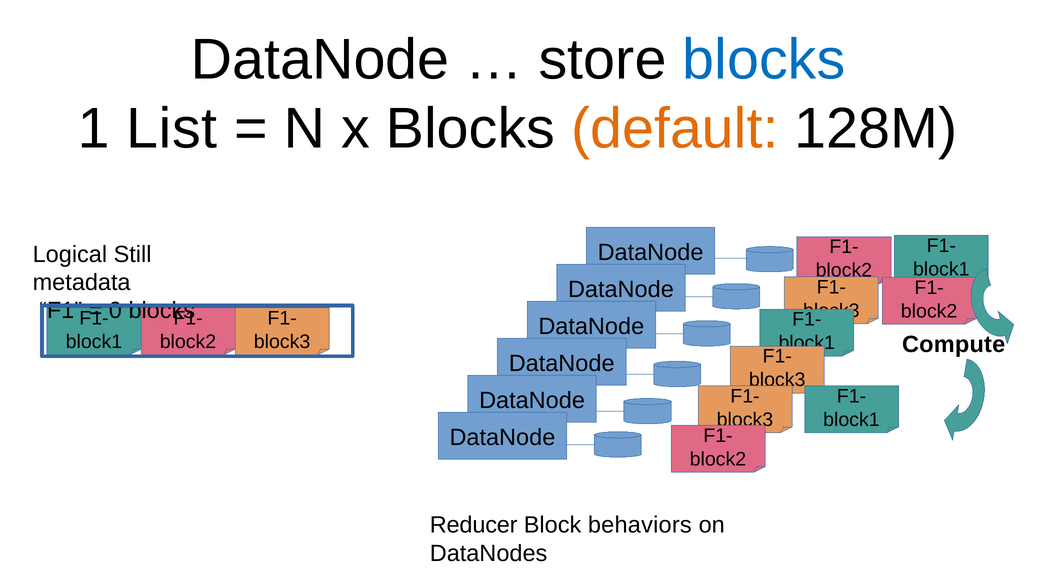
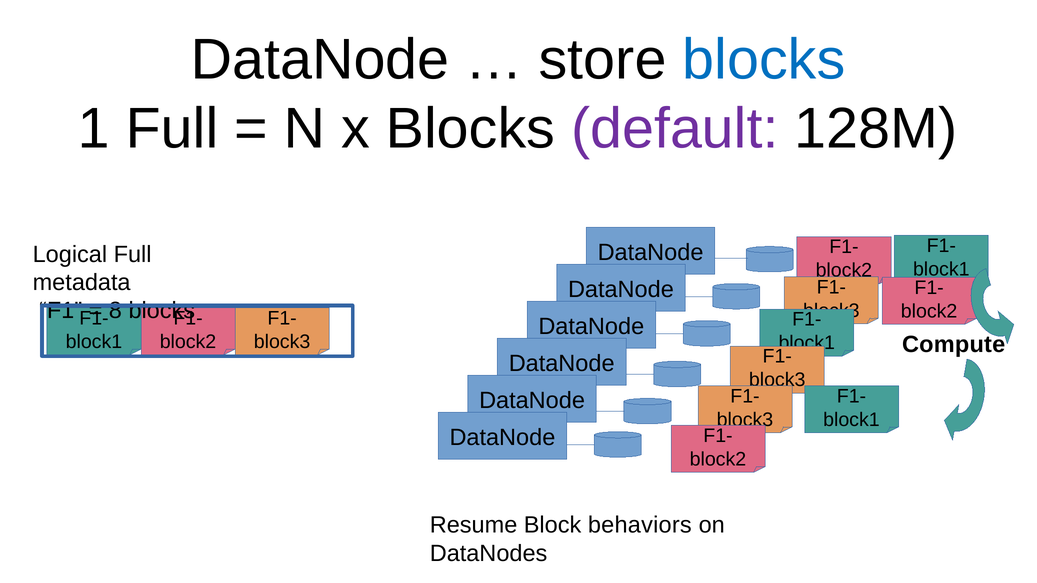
1 List: List -> Full
default colour: orange -> purple
Logical Still: Still -> Full
0: 0 -> 8
Reducer: Reducer -> Resume
